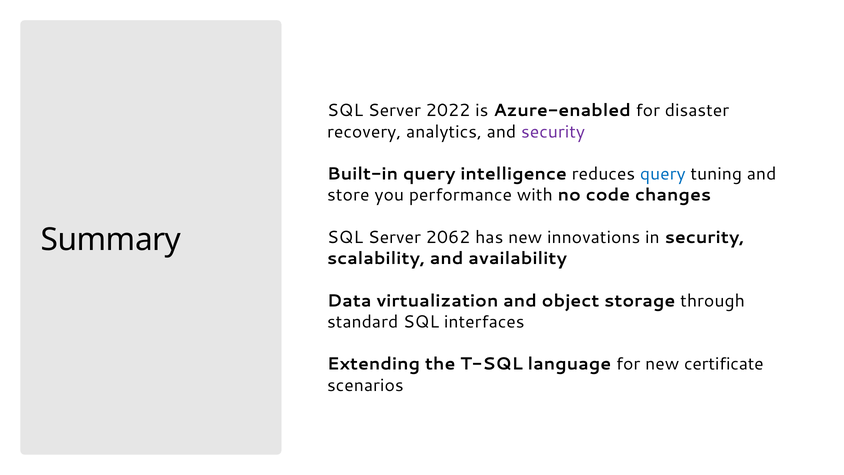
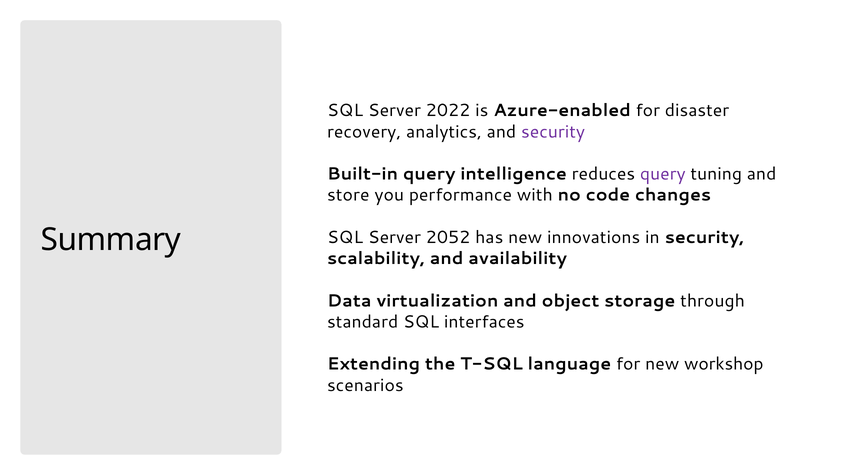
query colour: blue -> purple
2062: 2062 -> 2052
certificate: certificate -> workshop
